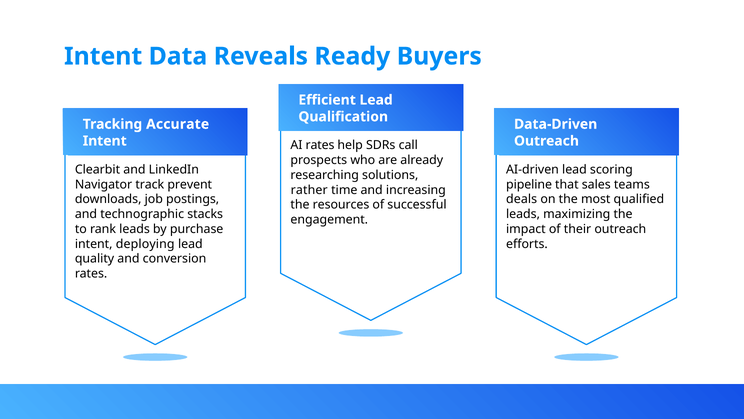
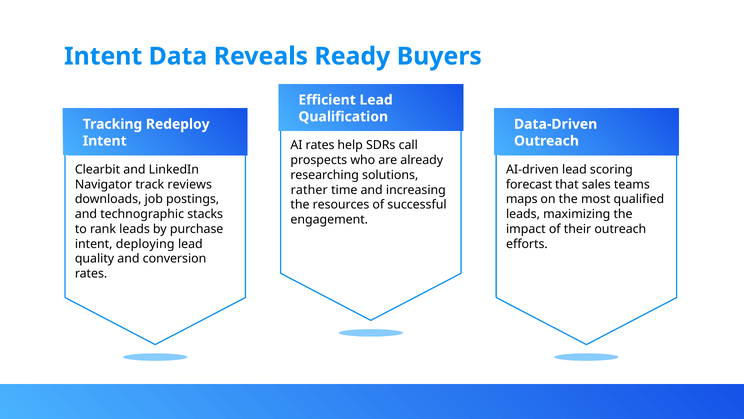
Accurate: Accurate -> Redeploy
prevent: prevent -> reviews
pipeline: pipeline -> forecast
deals: deals -> maps
